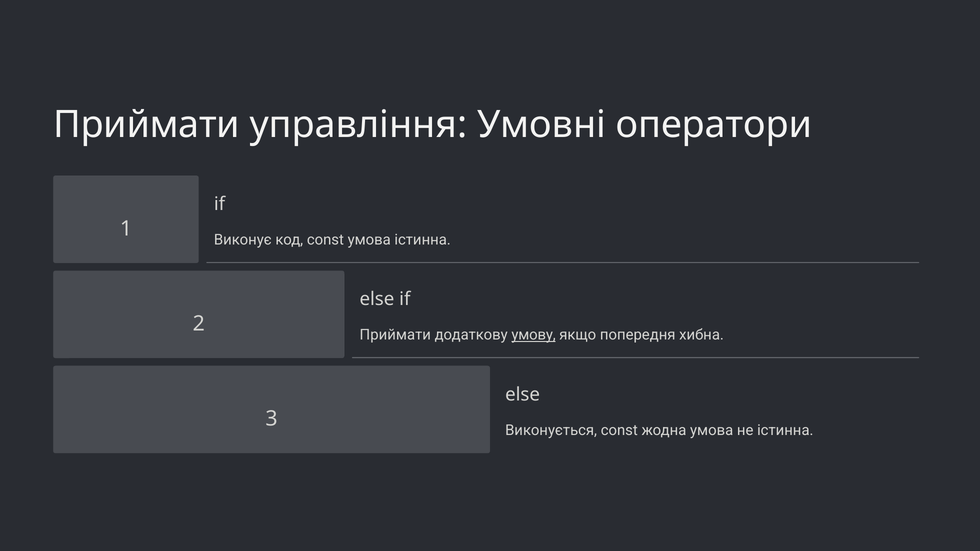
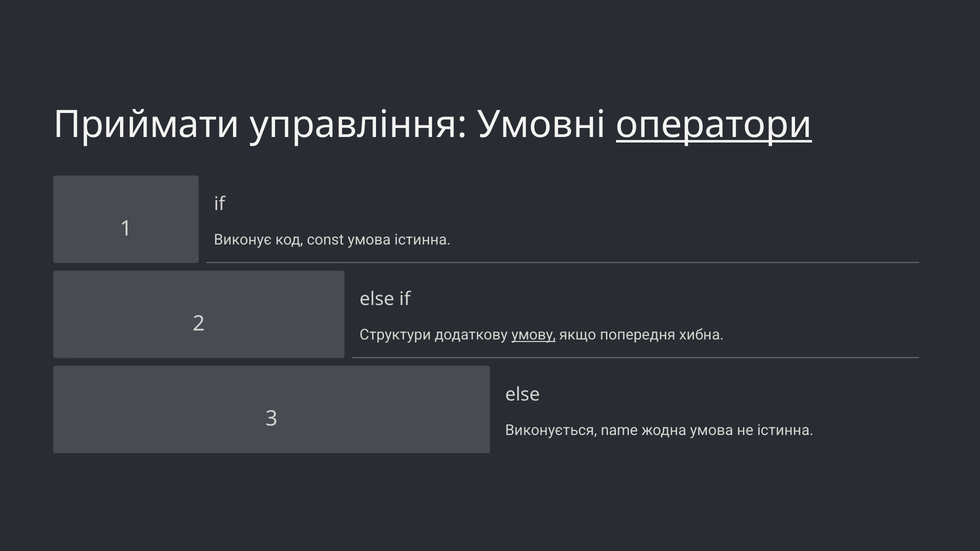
оператори underline: none -> present
Приймати at (395, 335): Приймати -> Структури
Виконується const: const -> name
